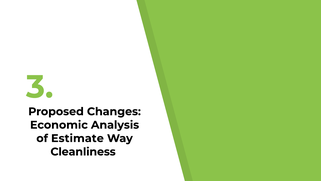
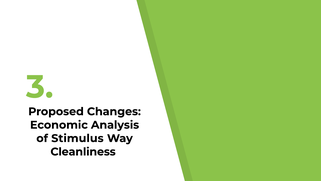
Estimate: Estimate -> Stimulus
